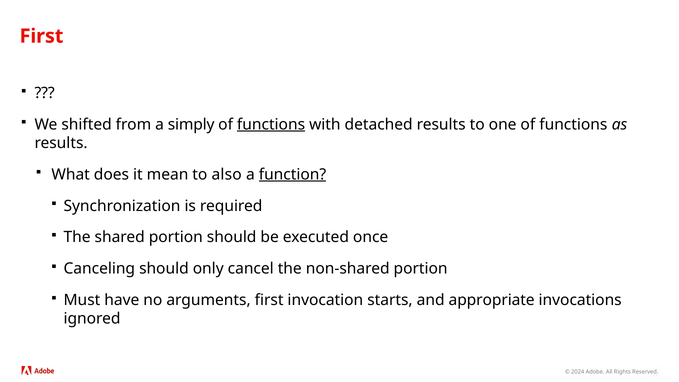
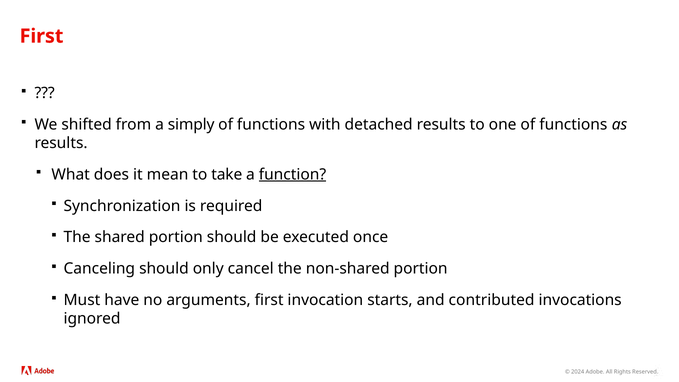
functions at (271, 125) underline: present -> none
also: also -> take
appropriate: appropriate -> contributed
